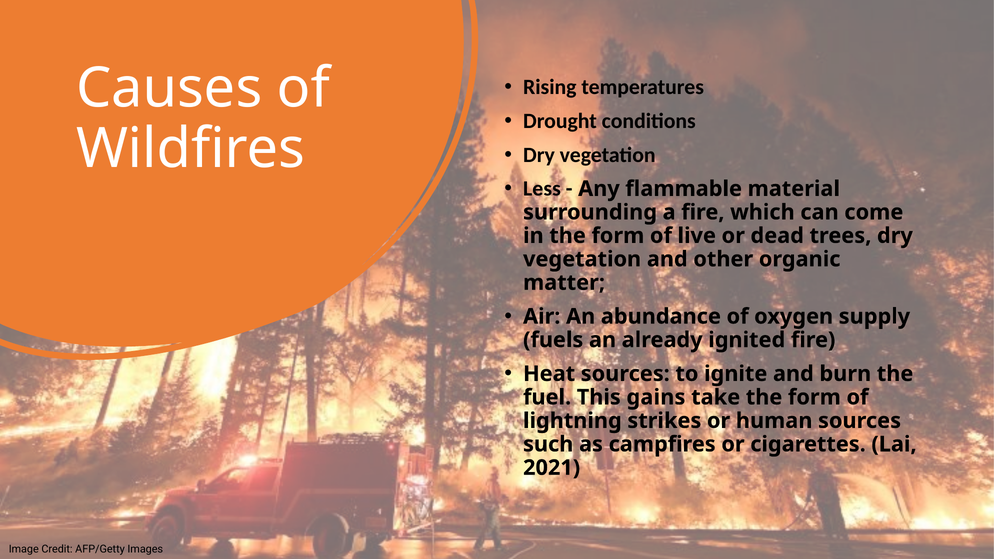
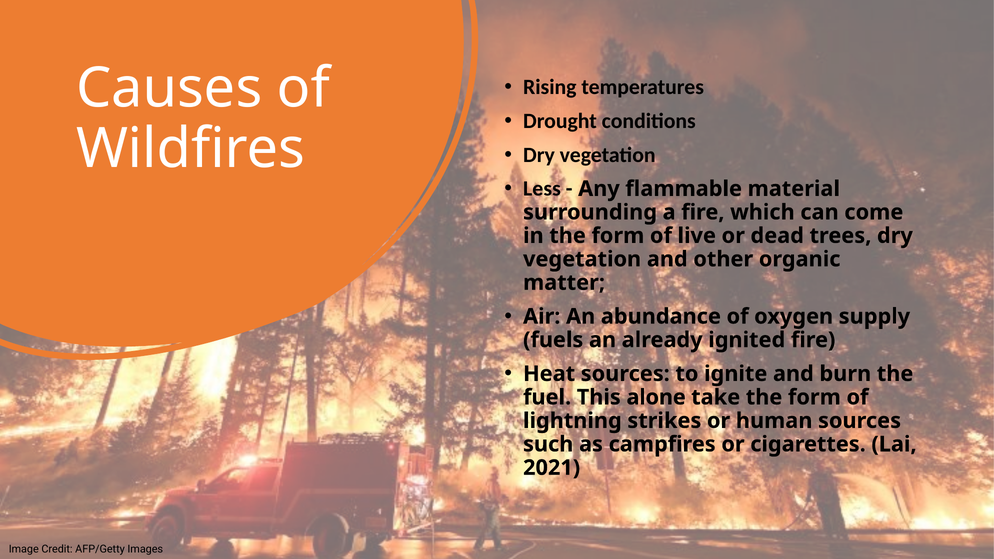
gains: gains -> alone
